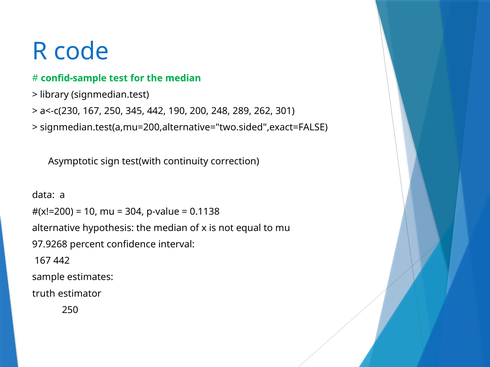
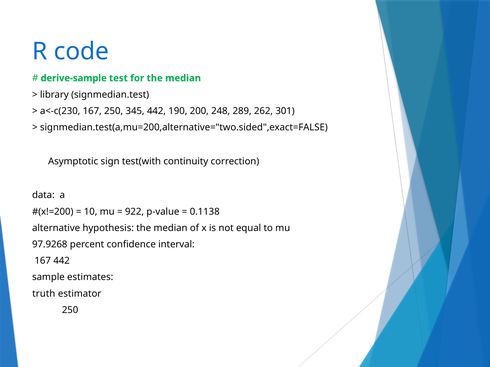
confid-sample: confid-sample -> derive-sample
304: 304 -> 922
